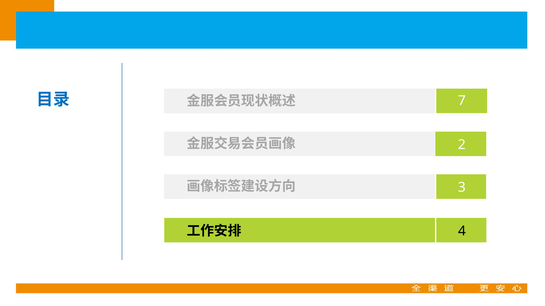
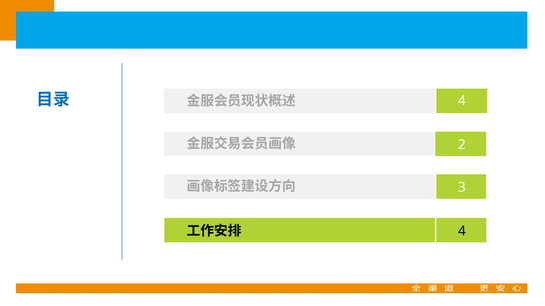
7 at (462, 101): 7 -> 4
